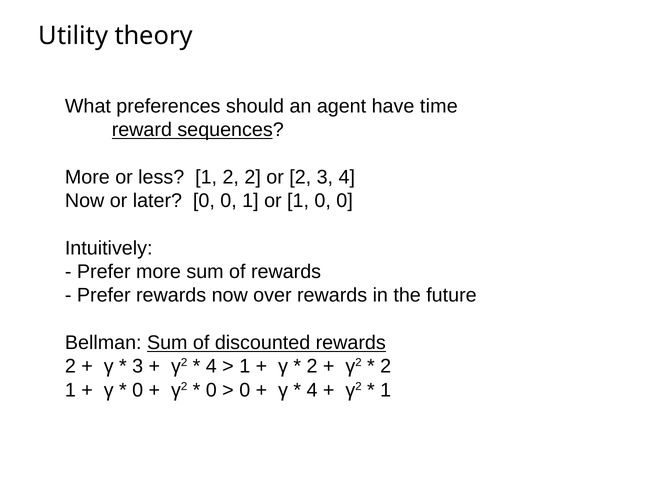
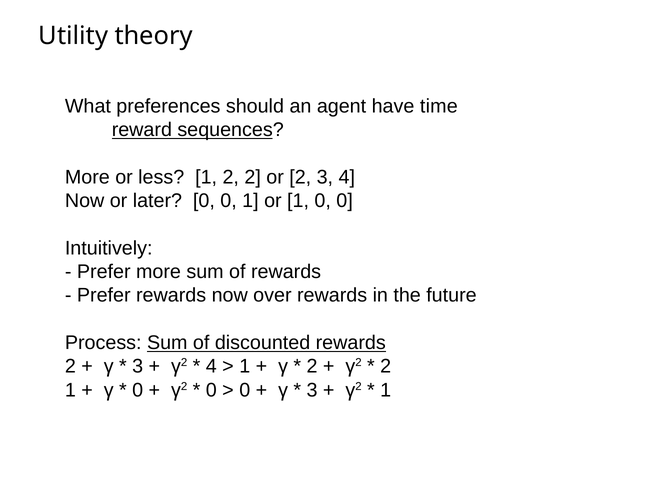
Bellman: Bellman -> Process
4 at (312, 390): 4 -> 3
